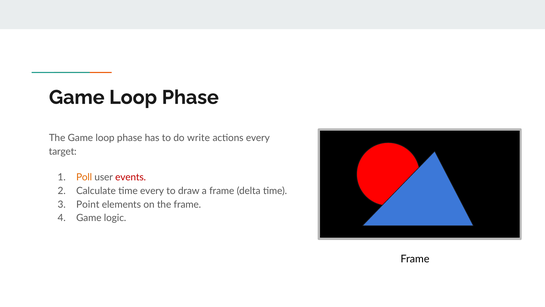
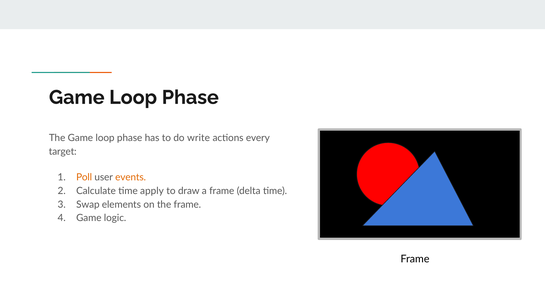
events colour: red -> orange
time every: every -> apply
Point: Point -> Swap
